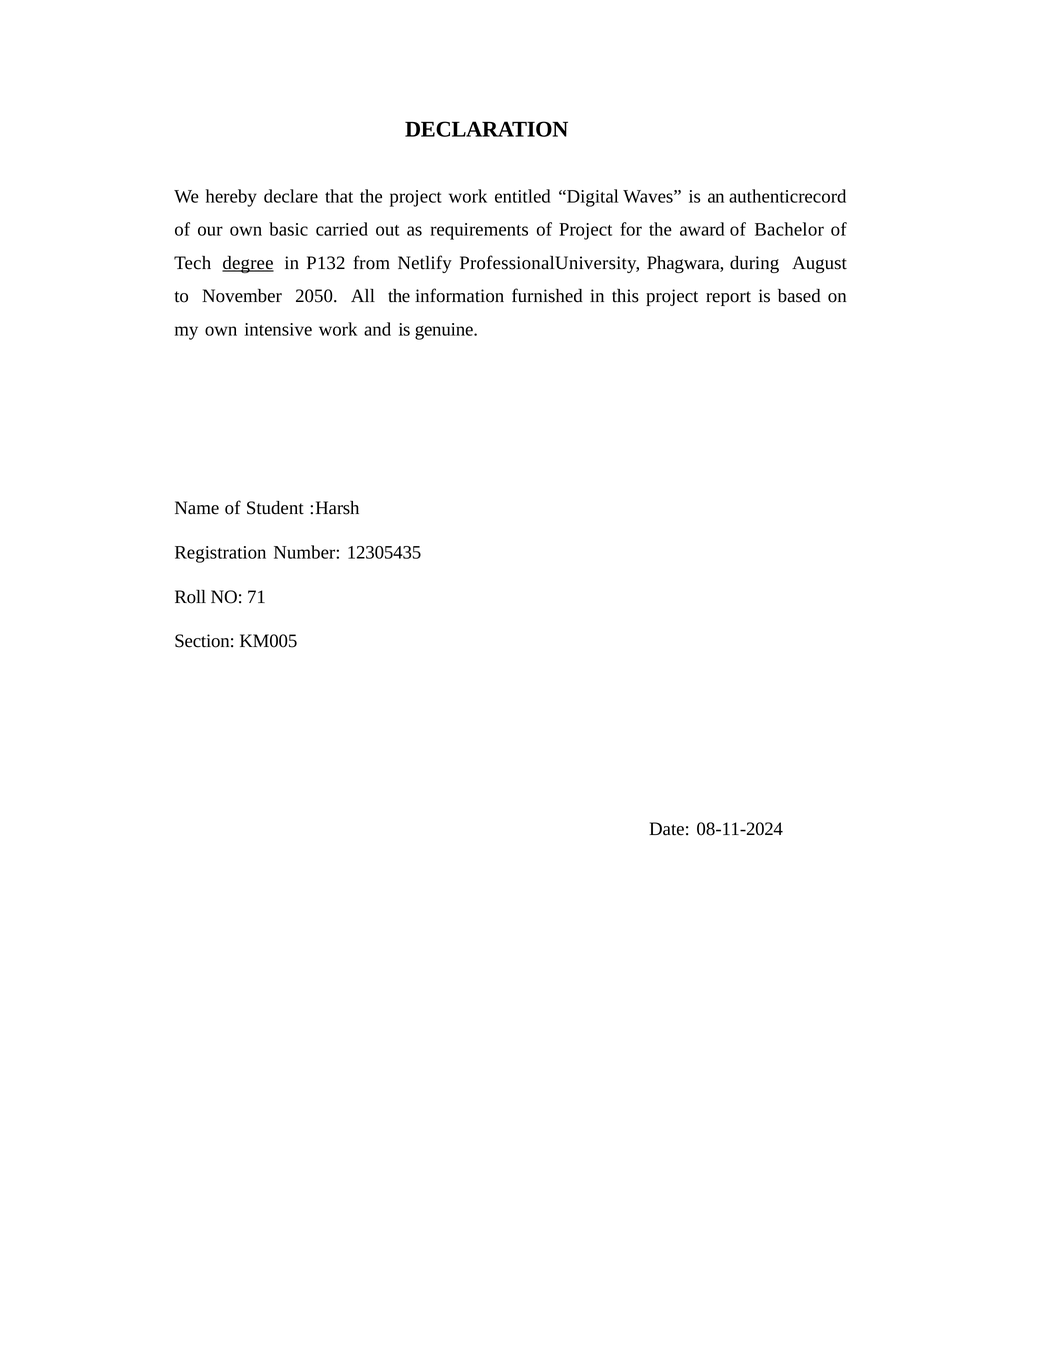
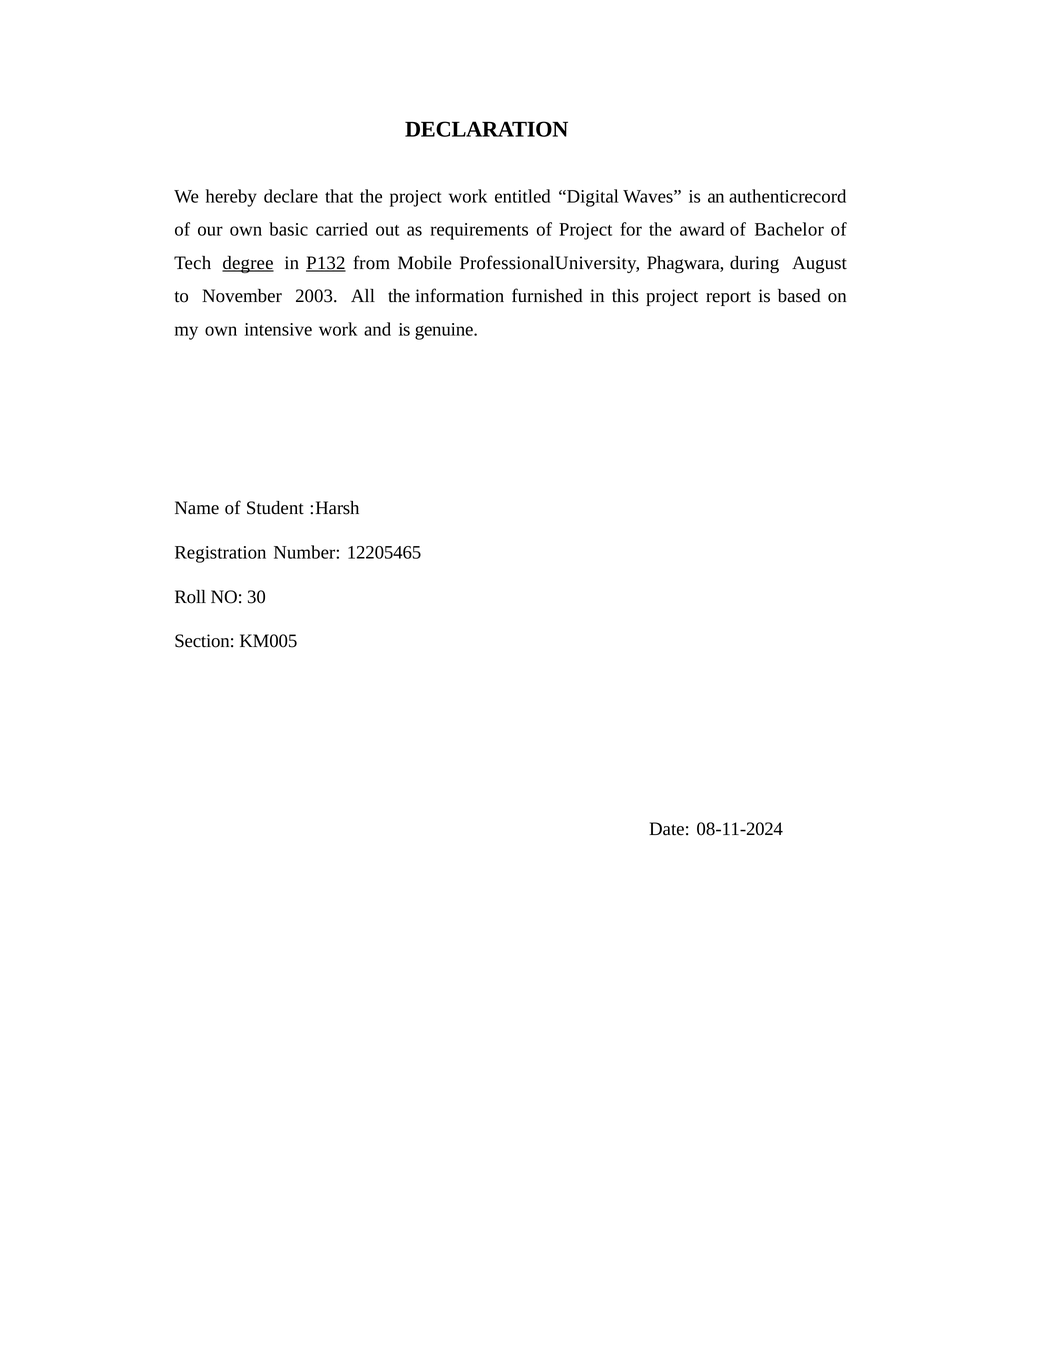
P132 underline: none -> present
Netlify: Netlify -> Mobile
2050: 2050 -> 2003
12305435: 12305435 -> 12205465
71: 71 -> 30
